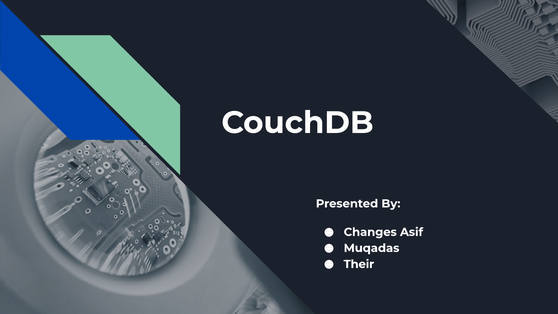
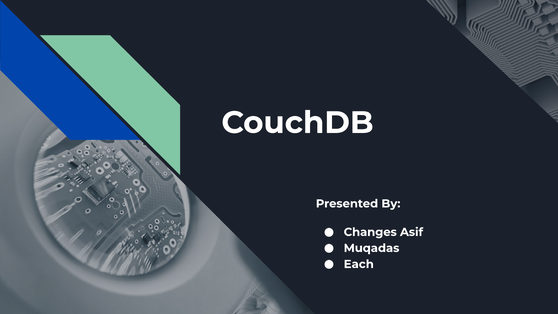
Their: Their -> Each
